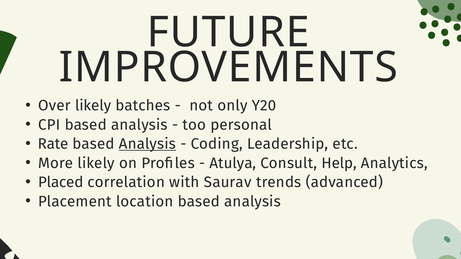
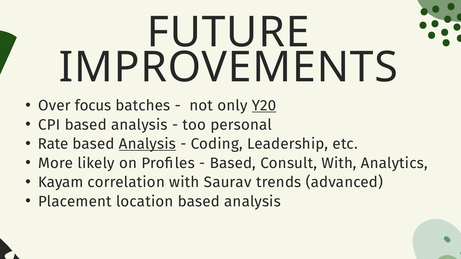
Over likely: likely -> focus
Y20 underline: none -> present
Atulya at (233, 163): Atulya -> Based
Consult Help: Help -> With
Placed: Placed -> Kayam
